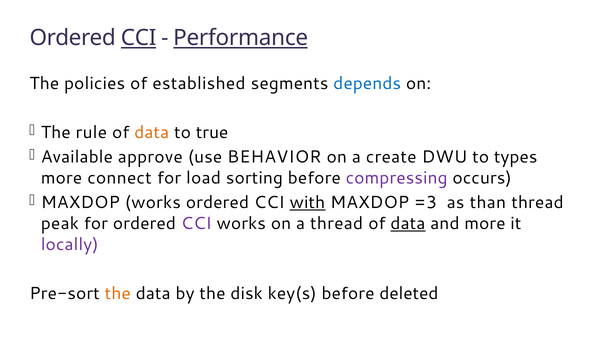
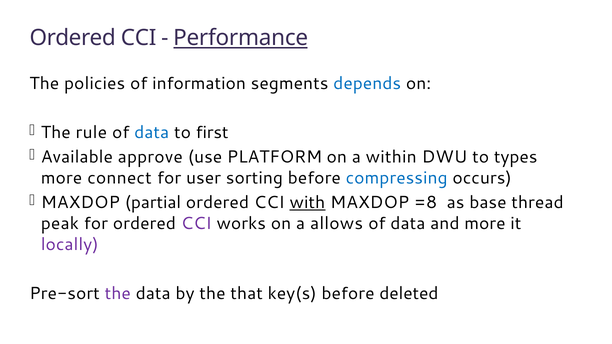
CCI at (139, 38) underline: present -> none
established: established -> information
data at (152, 133) colour: orange -> blue
true: true -> first
BEHAVIOR: BEHAVIOR -> PLATFORM
create: create -> within
load: load -> user
compressing colour: purple -> blue
MAXDOP works: works -> partial
=3: =3 -> =8
than: than -> base
a thread: thread -> allows
data at (408, 224) underline: present -> none
the at (118, 294) colour: orange -> purple
disk: disk -> that
